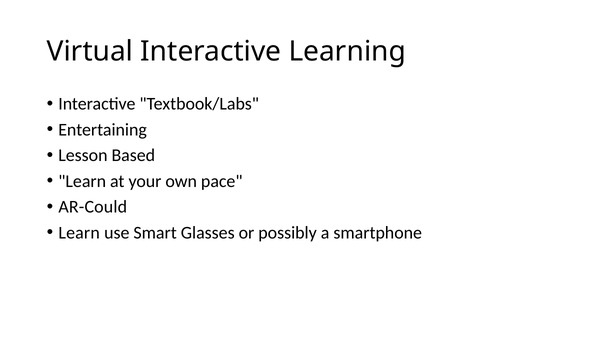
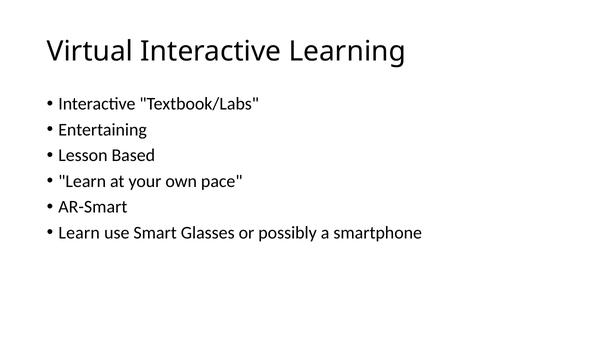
AR-Could: AR-Could -> AR-Smart
